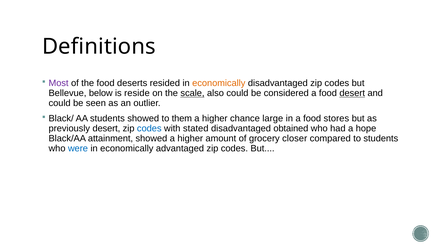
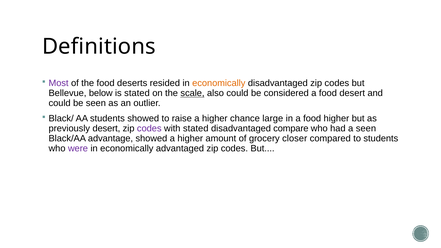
is reside: reside -> stated
desert at (352, 93) underline: present -> none
them: them -> raise
food stores: stores -> higher
codes at (149, 129) colour: blue -> purple
obtained: obtained -> compare
a hope: hope -> seen
attainment: attainment -> advantage
were colour: blue -> purple
